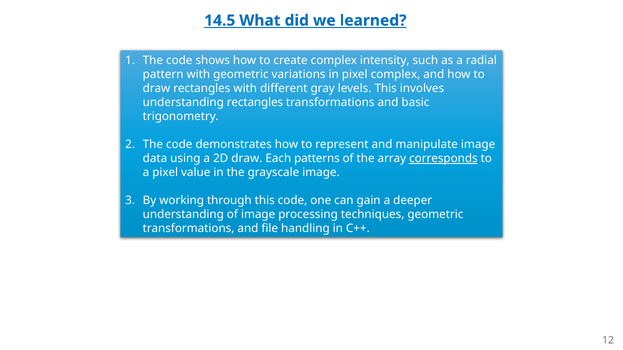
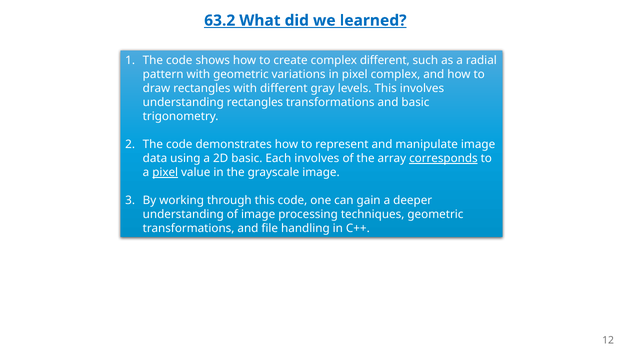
14.5: 14.5 -> 63.2
complex intensity: intensity -> different
2D draw: draw -> basic
Each patterns: patterns -> involves
pixel at (165, 173) underline: none -> present
